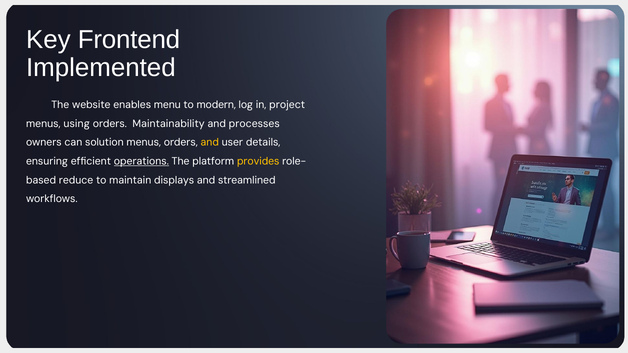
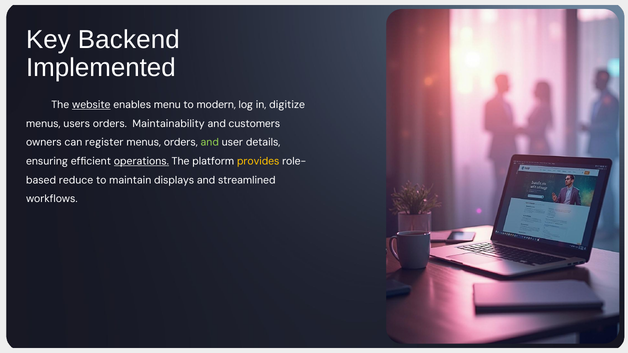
Frontend: Frontend -> Backend
website underline: none -> present
project: project -> digitize
using: using -> users
processes: processes -> customers
solution: solution -> register
and at (210, 143) colour: yellow -> light green
